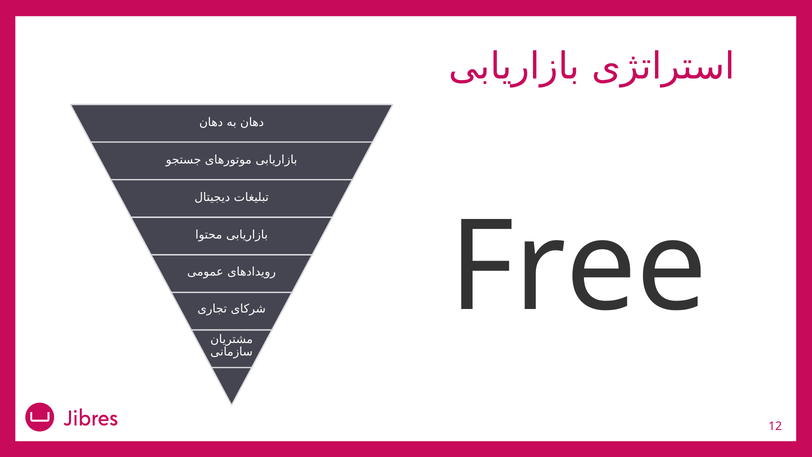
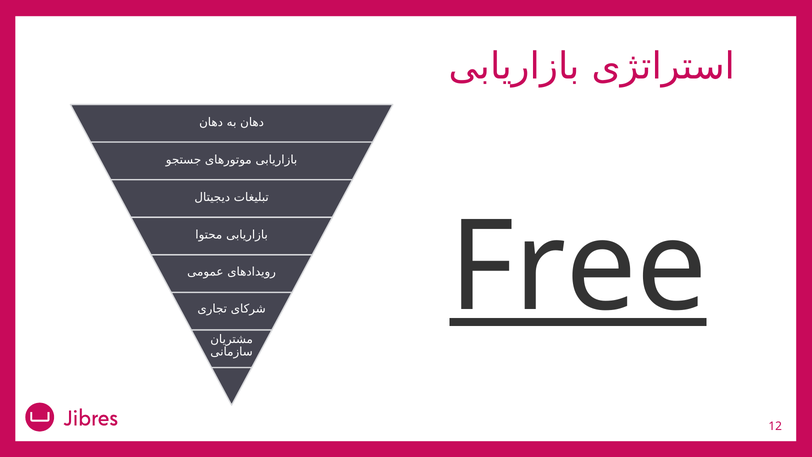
Free underline: none -> present
